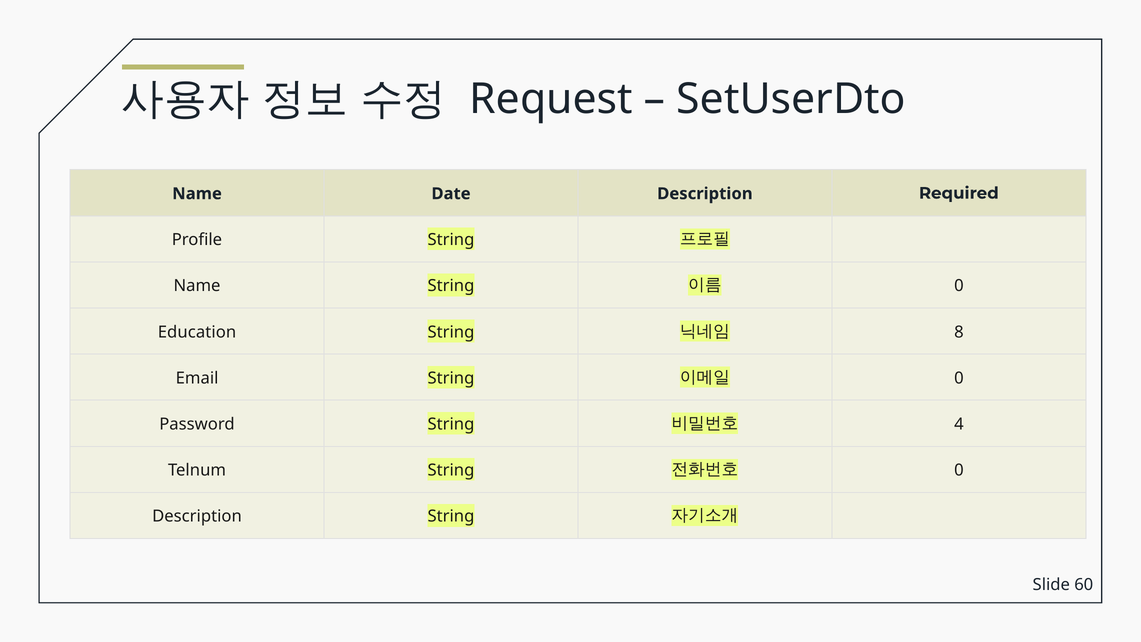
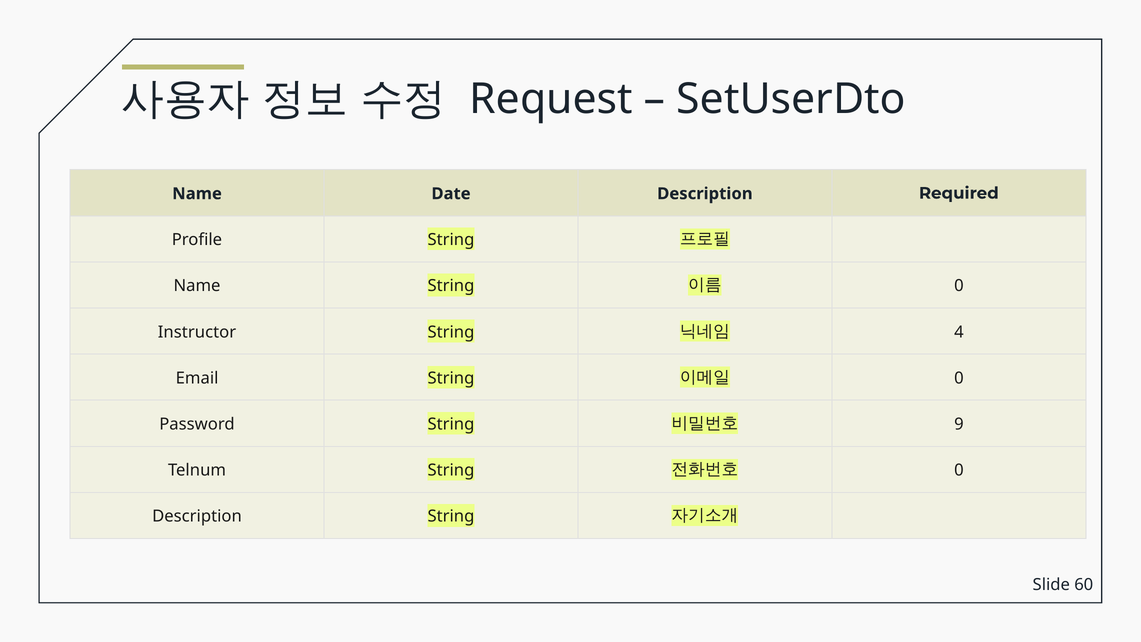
Education: Education -> Instructor
8: 8 -> 4
4: 4 -> 9
